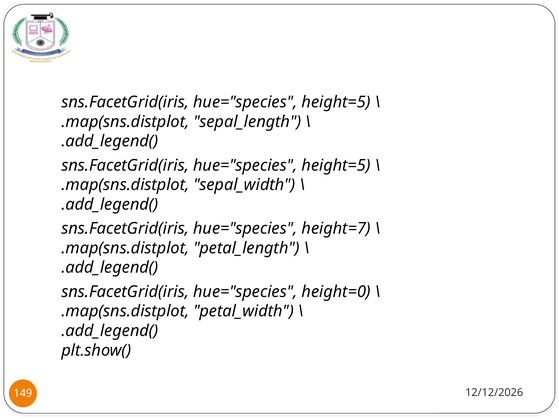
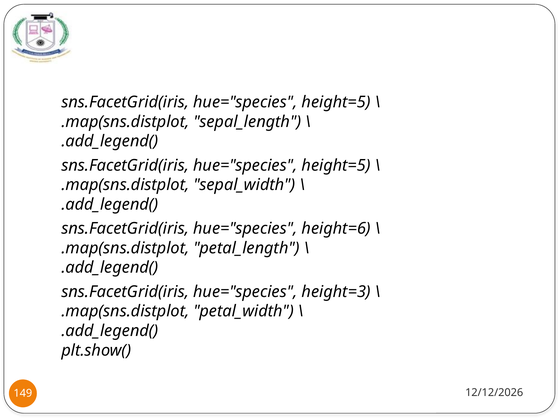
height=7: height=7 -> height=6
height=0: height=0 -> height=3
